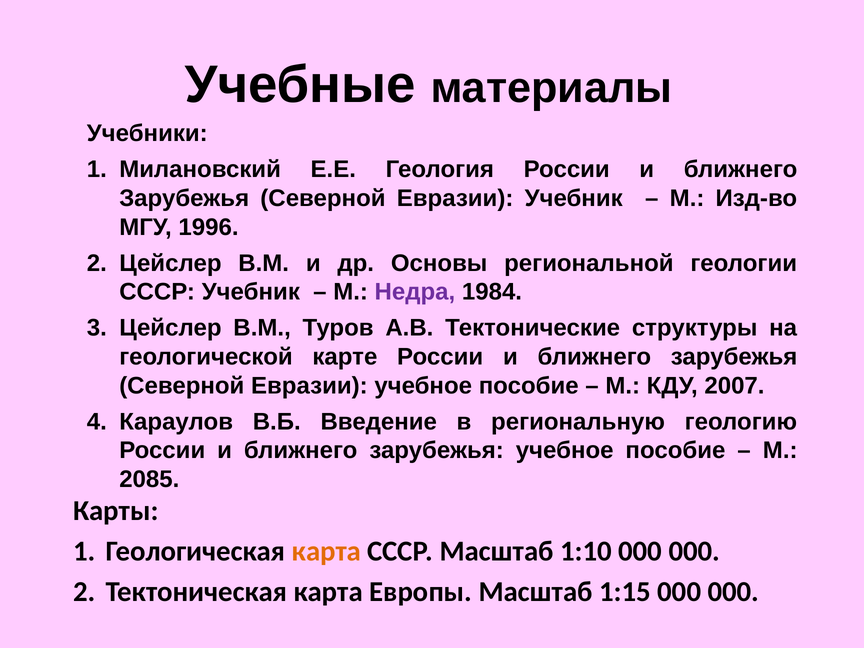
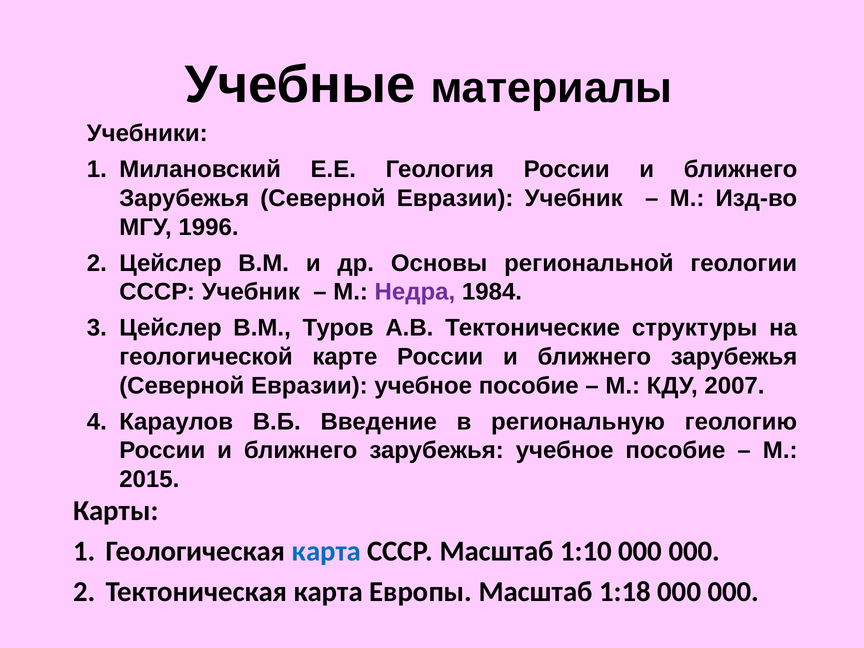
2085: 2085 -> 2015
карта at (326, 551) colour: orange -> blue
1:15: 1:15 -> 1:18
